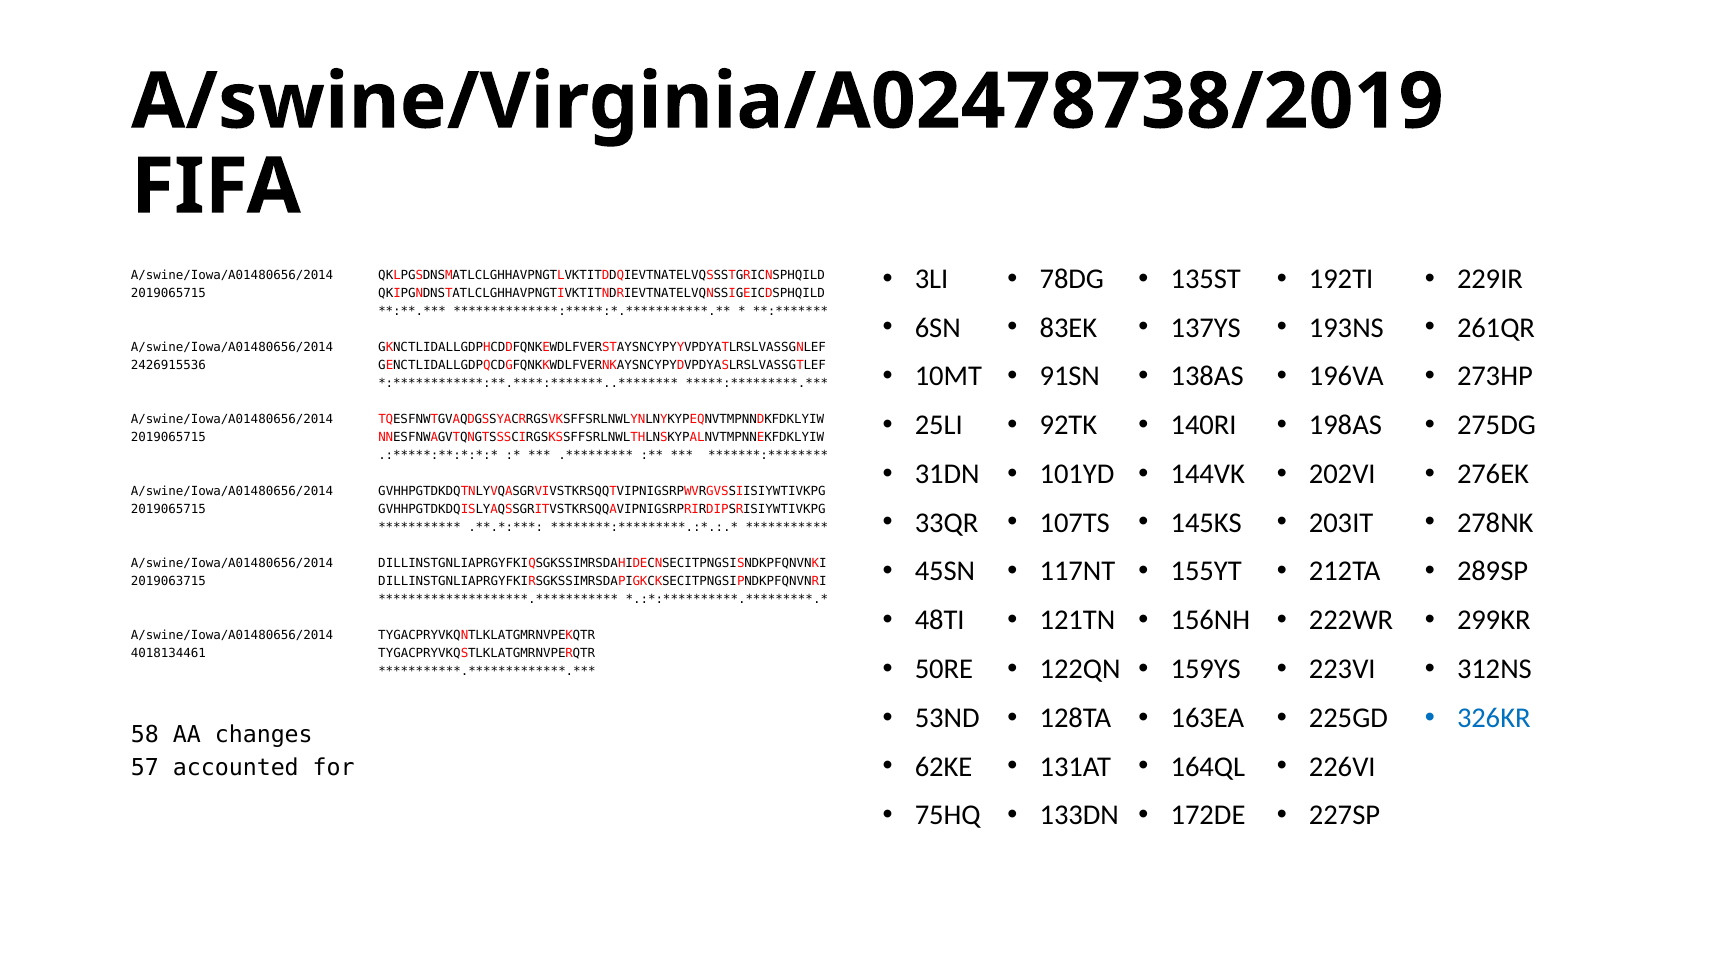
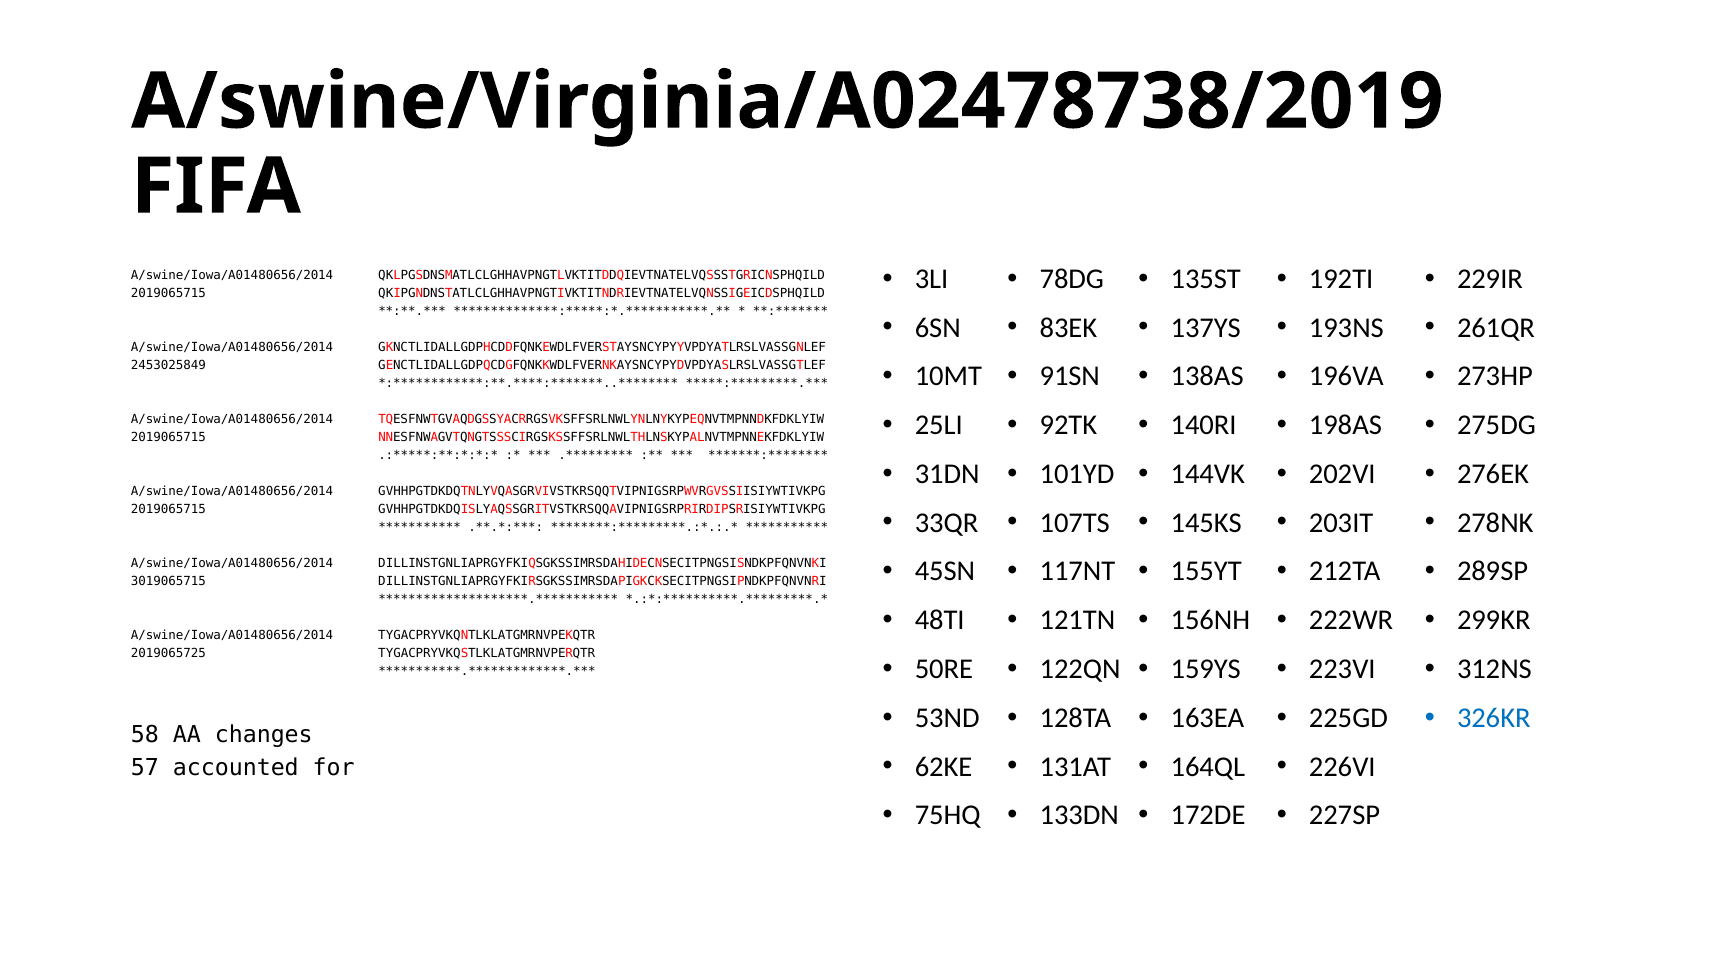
2426915536: 2426915536 -> 2453025849
2019063715: 2019063715 -> 3019065715
4018134461: 4018134461 -> 2019065725
